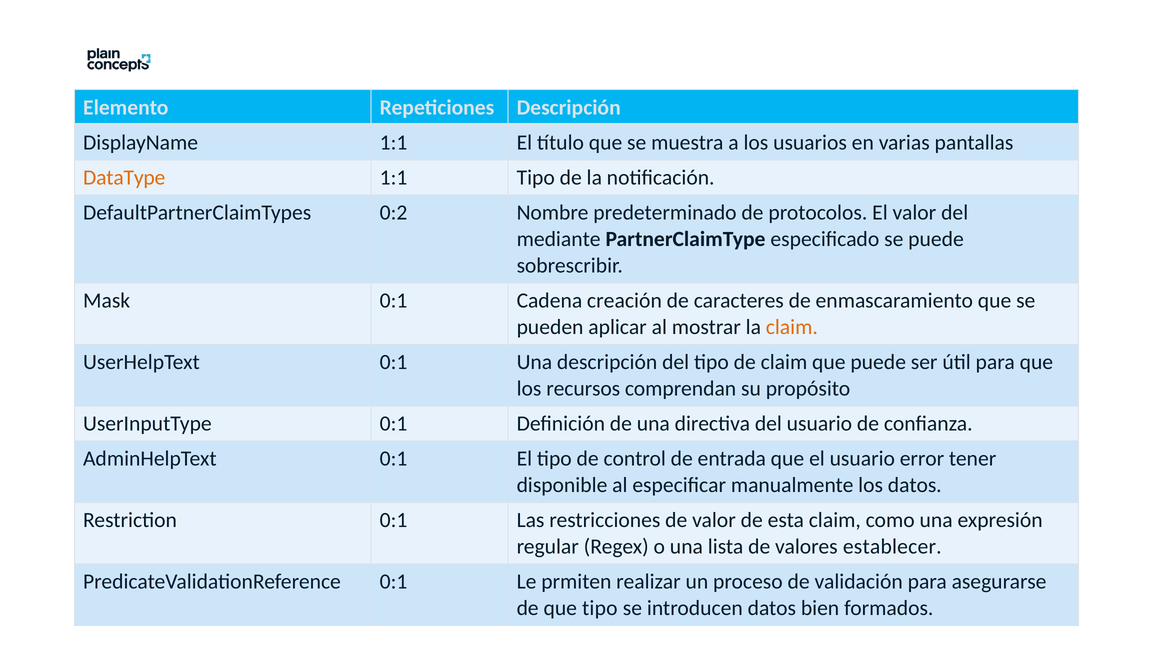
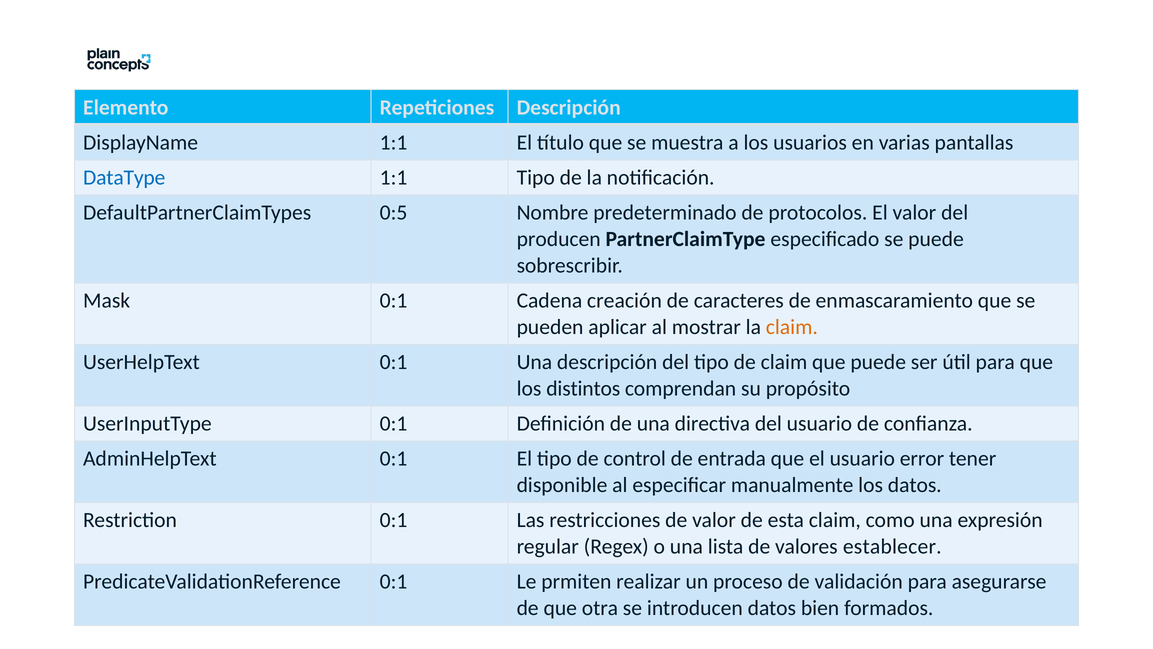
DataType colour: orange -> blue
0:2: 0:2 -> 0:5
mediante: mediante -> producen
recursos: recursos -> distintos
que tipo: tipo -> otra
